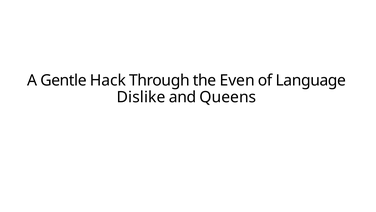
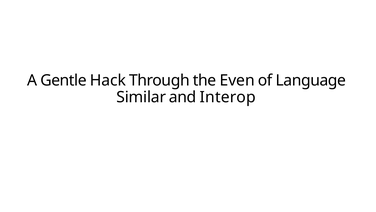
Dislike: Dislike -> Similar
Queens: Queens -> Interop
